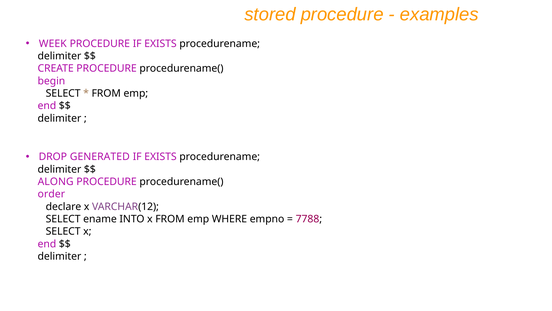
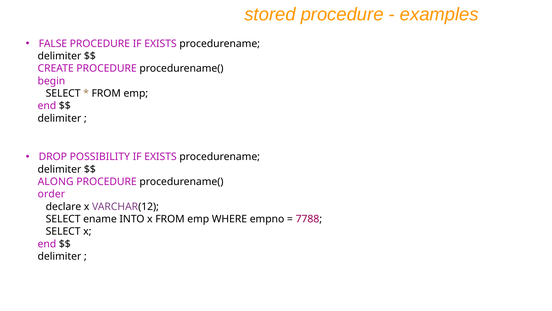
WEEK: WEEK -> FALSE
GENERATED: GENERATED -> POSSIBILITY
